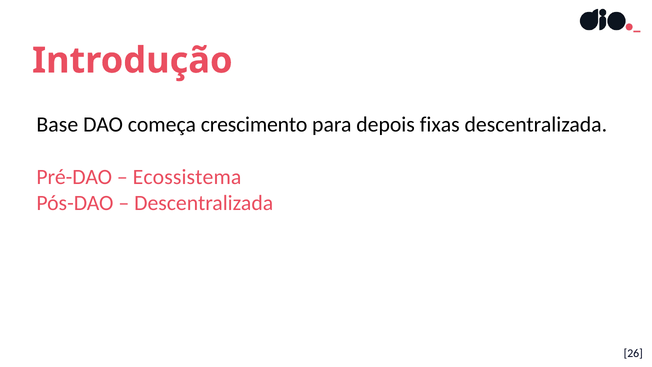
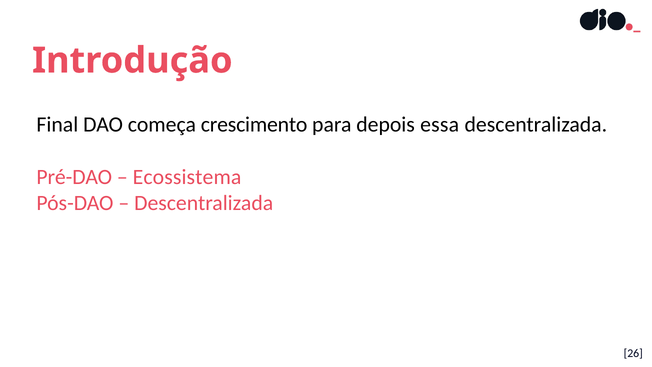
Base: Base -> Final
fixas: fixas -> essa
